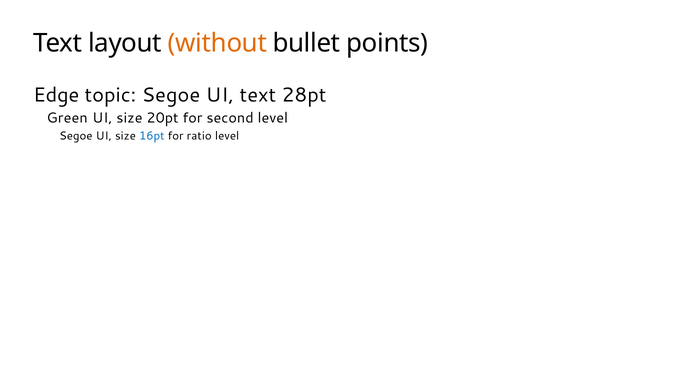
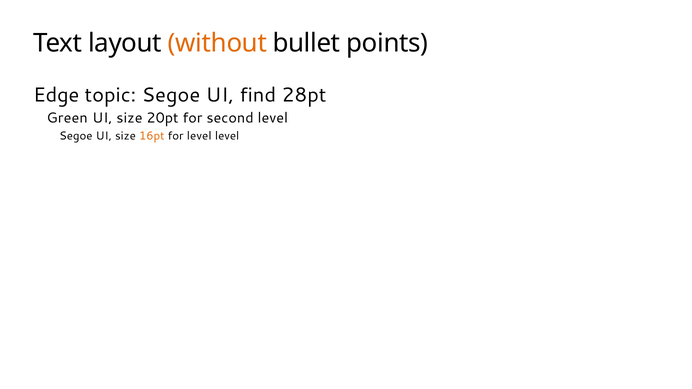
UI text: text -> find
16pt colour: blue -> orange
for ratio: ratio -> level
